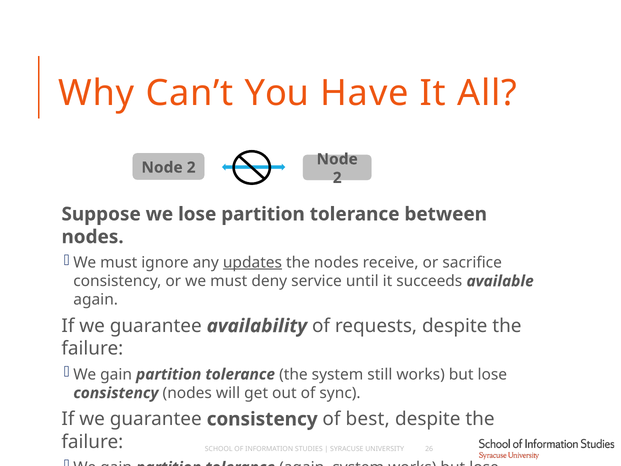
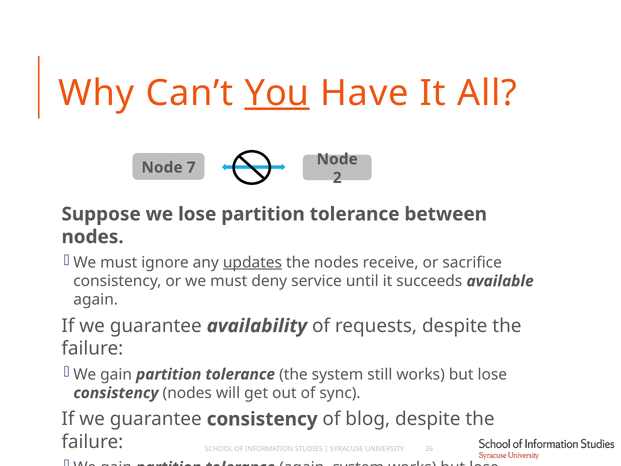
You underline: none -> present
2 at (191, 167): 2 -> 7
best: best -> blog
